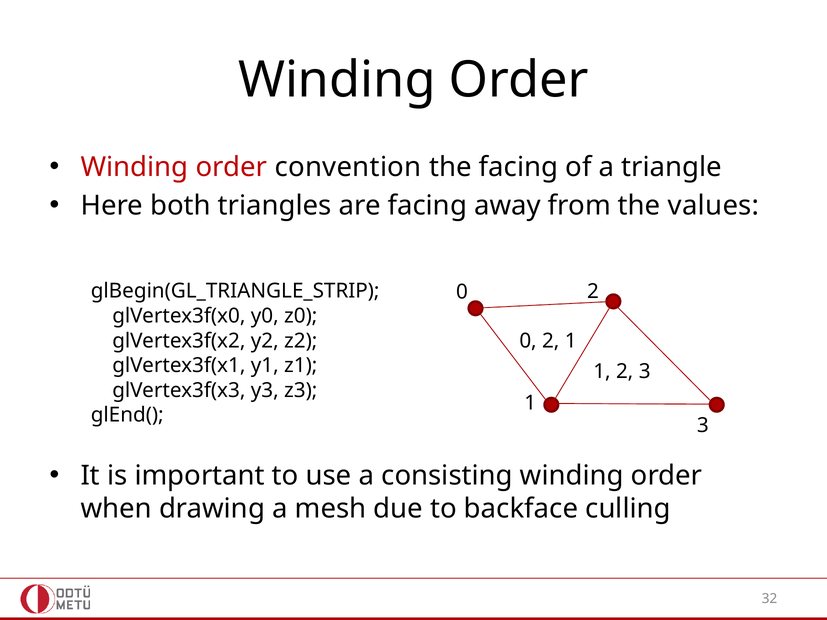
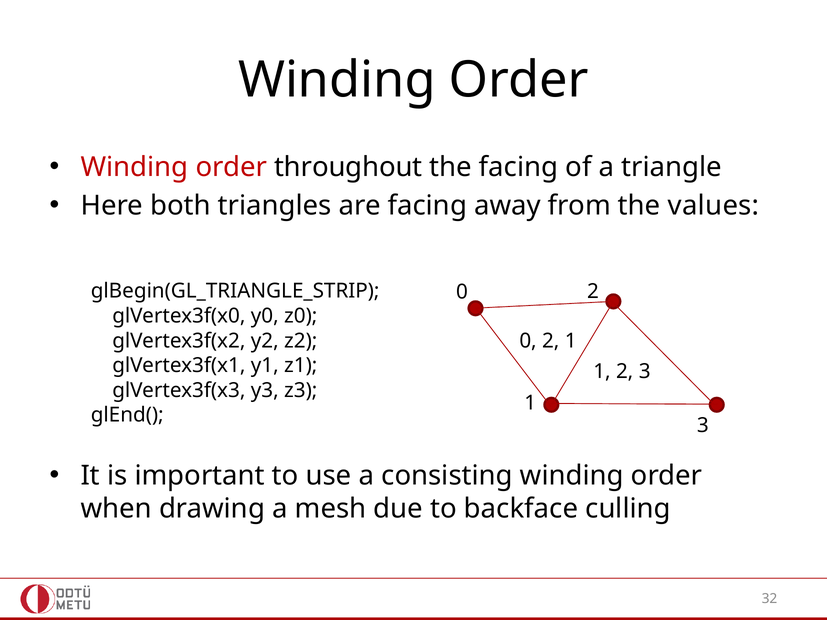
convention: convention -> throughout
